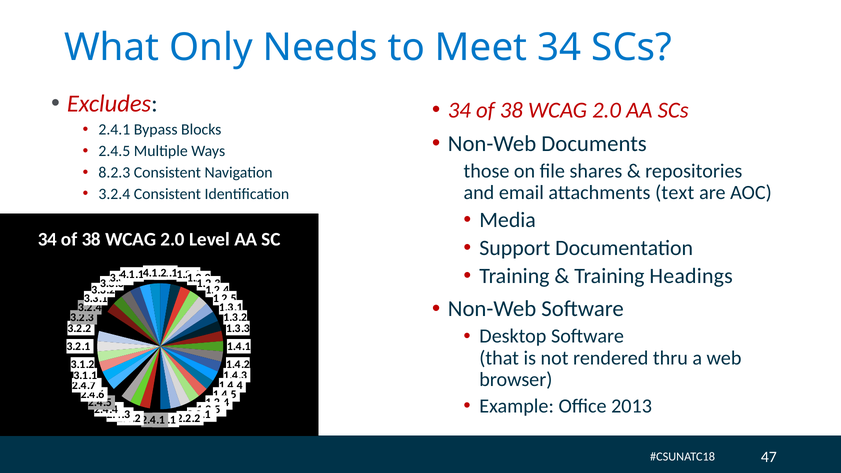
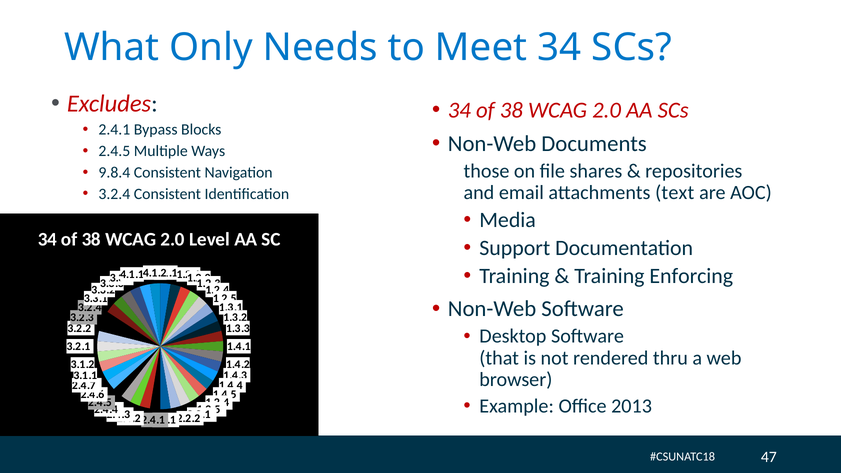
8.2.3: 8.2.3 -> 9.8.4
Headings: Headings -> Enforcing
